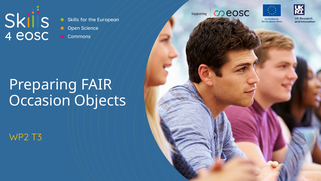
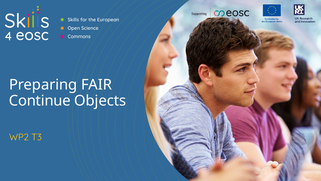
Occasion: Occasion -> Continue
